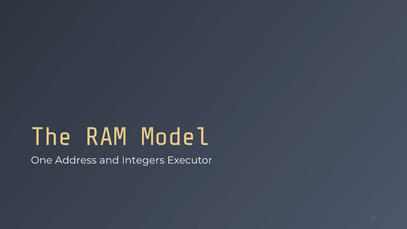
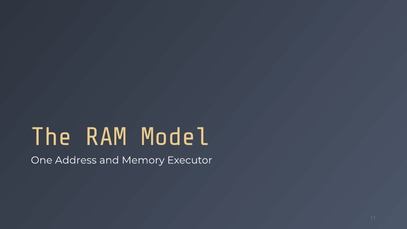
Integers: Integers -> Memory
